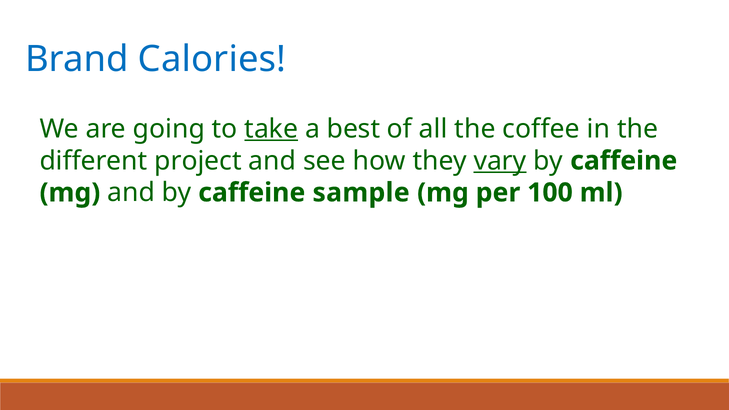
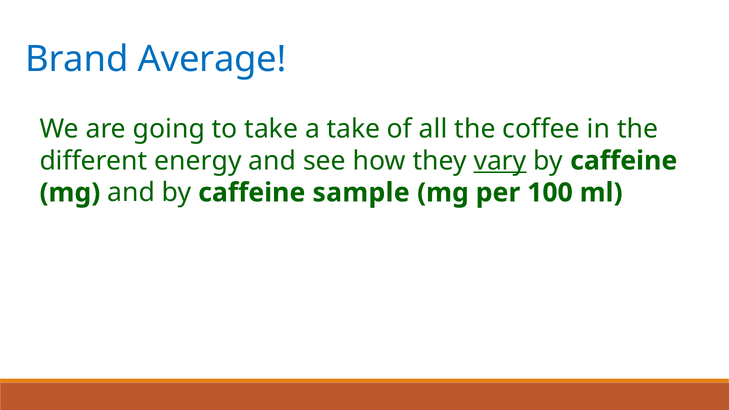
Calories: Calories -> Average
take at (271, 129) underline: present -> none
a best: best -> take
project: project -> energy
